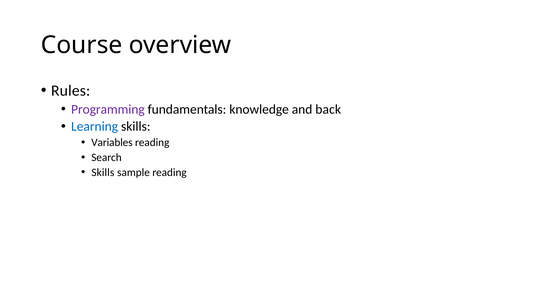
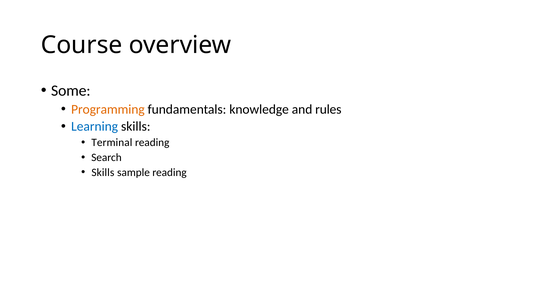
Rules: Rules -> Some
Programming colour: purple -> orange
back: back -> rules
Variables: Variables -> Terminal
